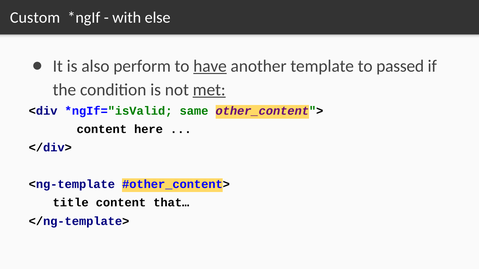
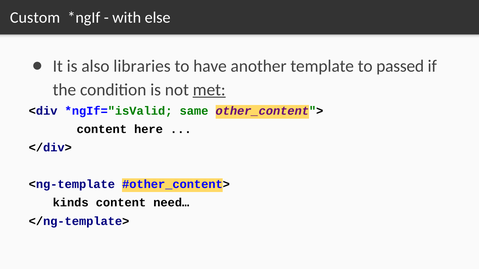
perform: perform -> libraries
have underline: present -> none
title: title -> kinds
that…: that… -> need…
